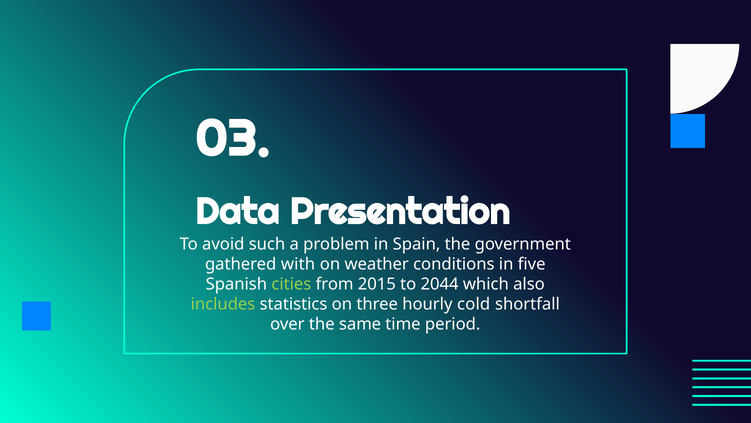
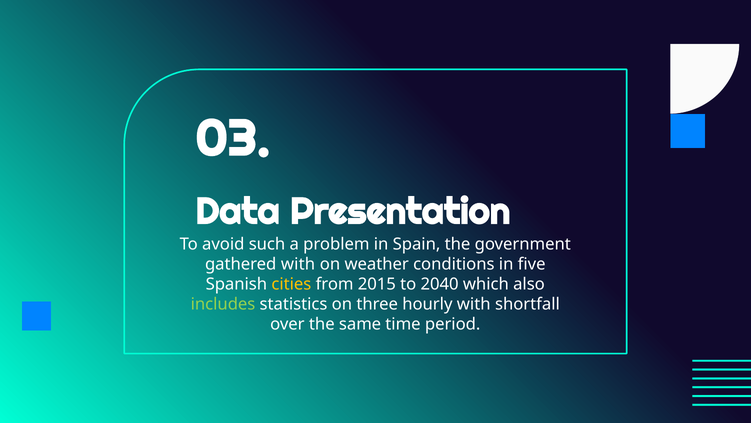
cities colour: light green -> yellow
2044: 2044 -> 2040
hourly cold: cold -> with
